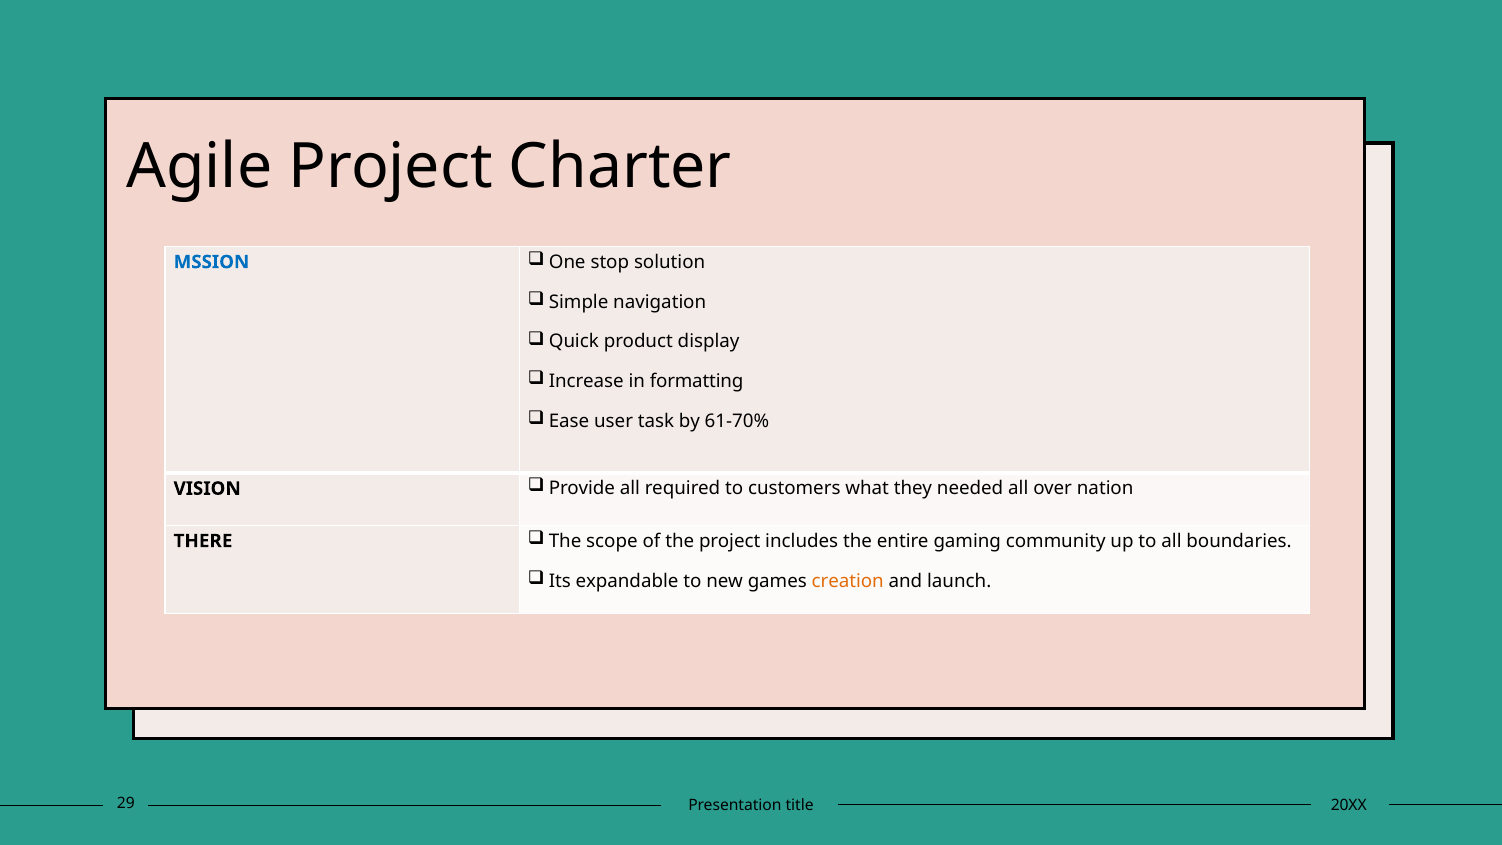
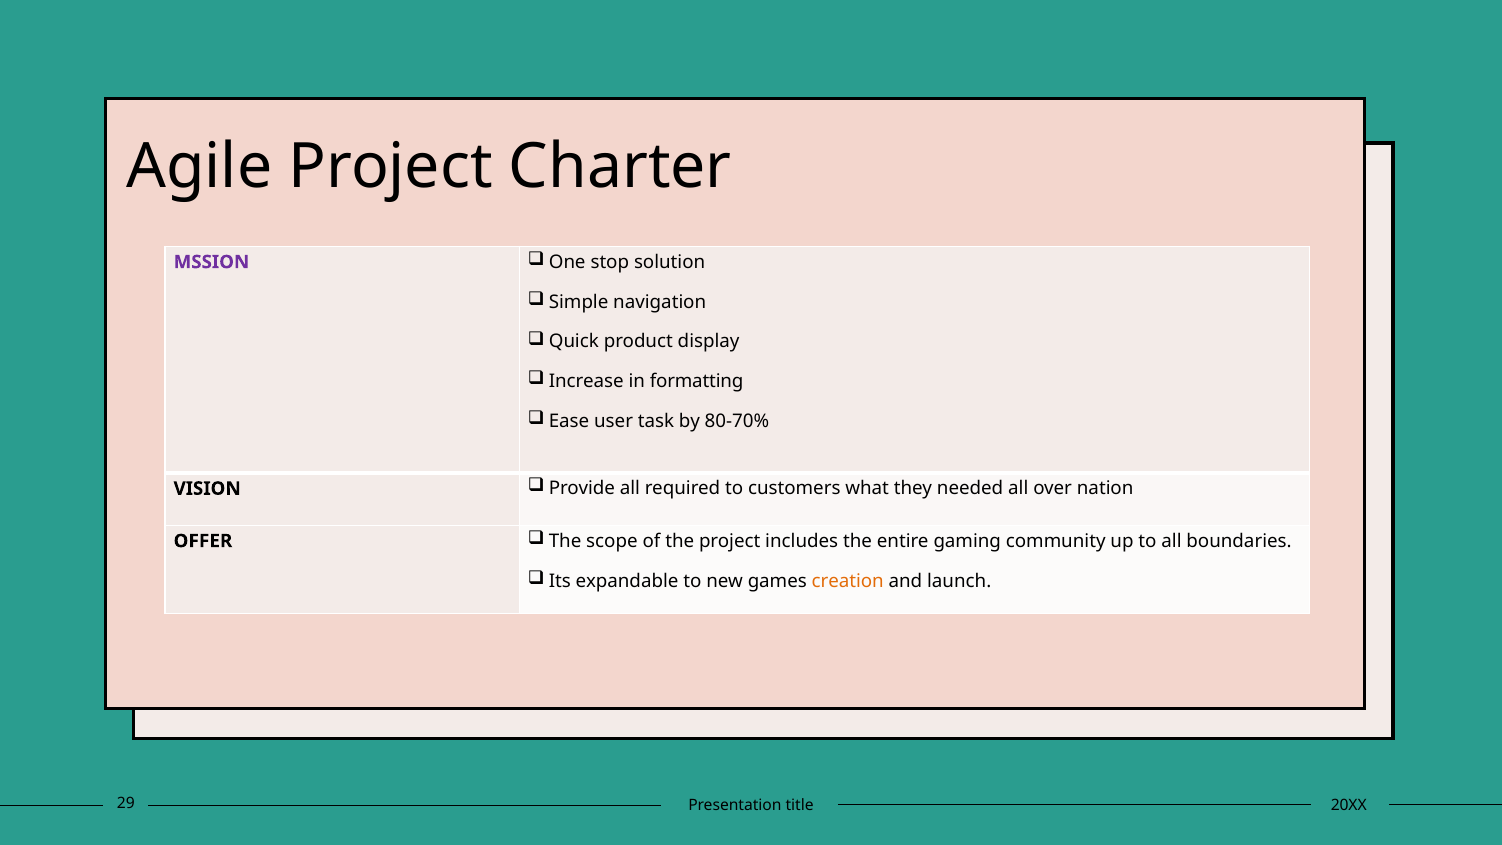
MSSION colour: blue -> purple
61-70%: 61-70% -> 80-70%
THERE: THERE -> OFFER
